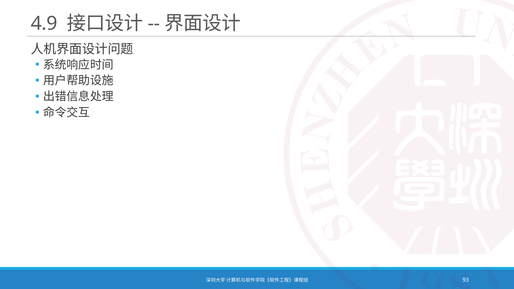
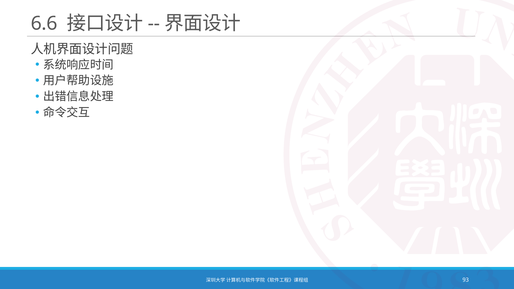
4.9: 4.9 -> 6.6
